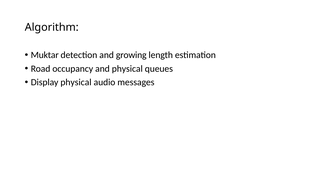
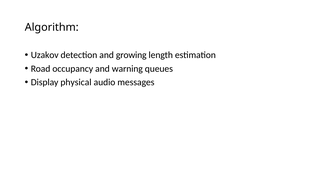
Muktar: Muktar -> Uzakov
and physical: physical -> warning
